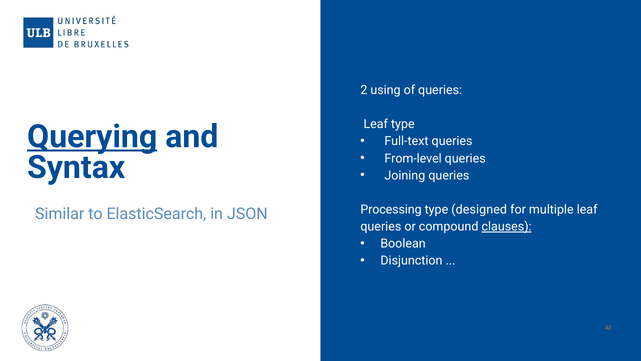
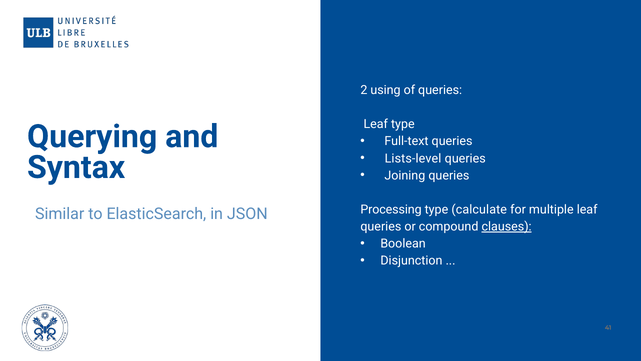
Querying underline: present -> none
From-level: From-level -> Lists-level
designed: designed -> calculate
